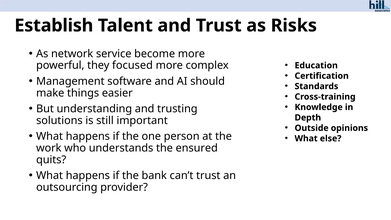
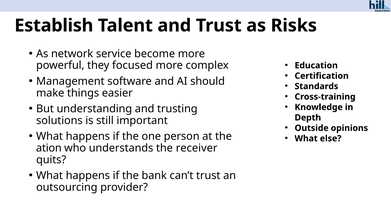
work: work -> ation
ensured: ensured -> receiver
